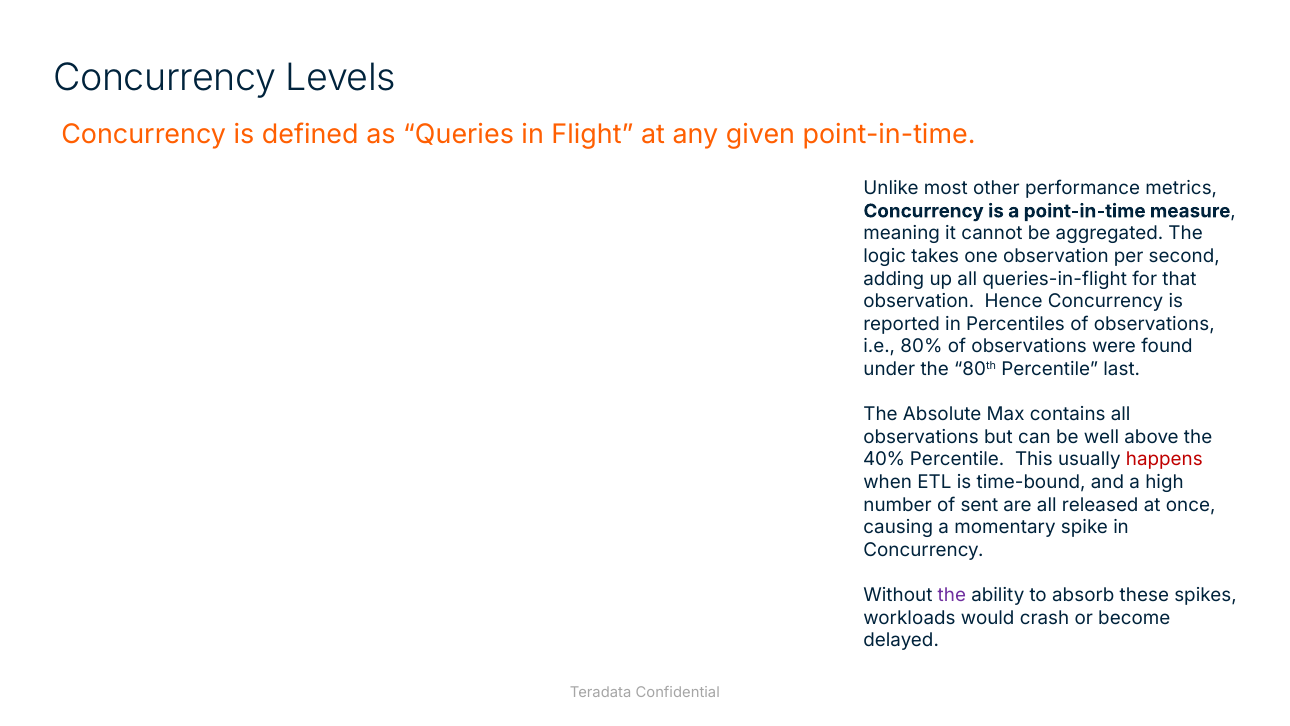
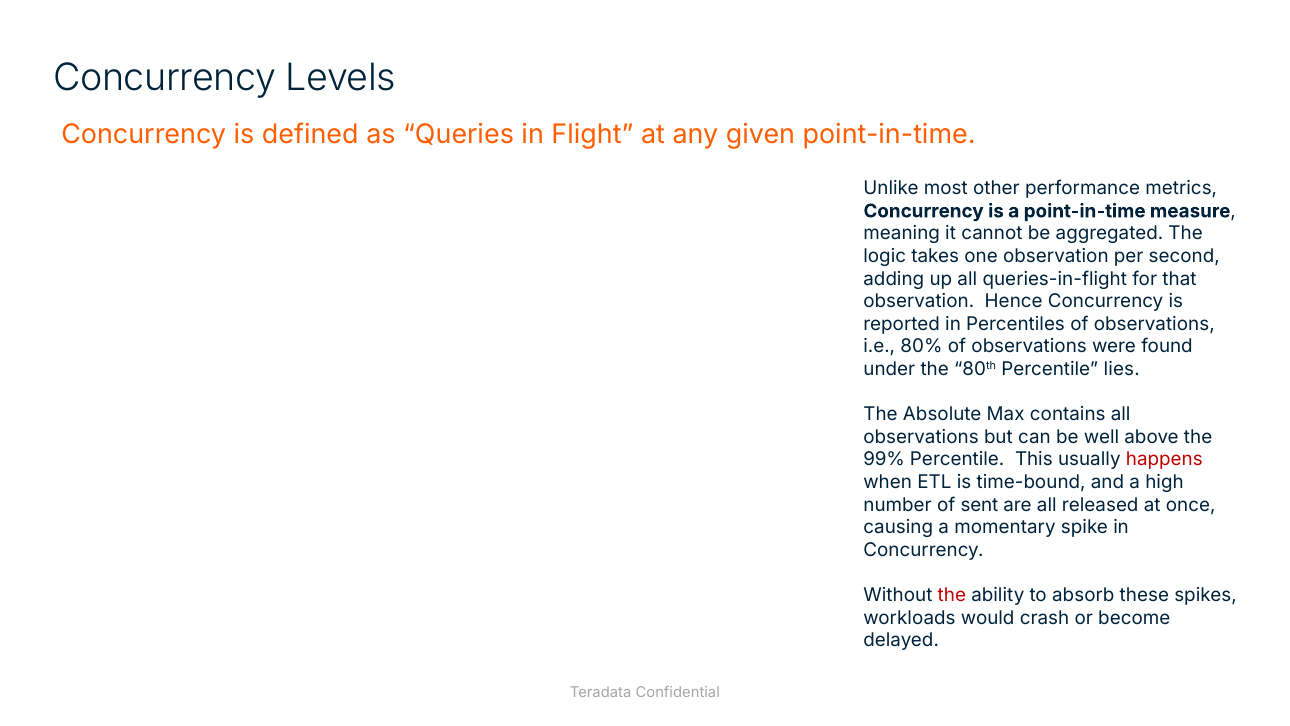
last: last -> lies
40%: 40% -> 99%
the at (952, 595) colour: purple -> red
